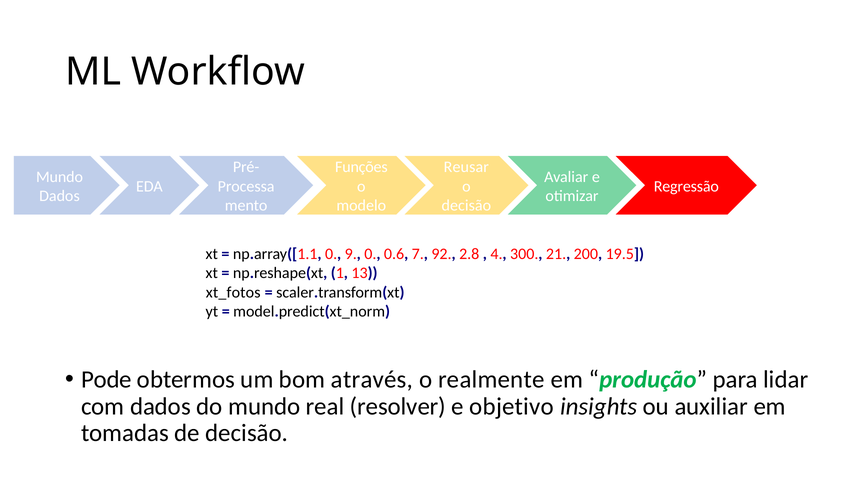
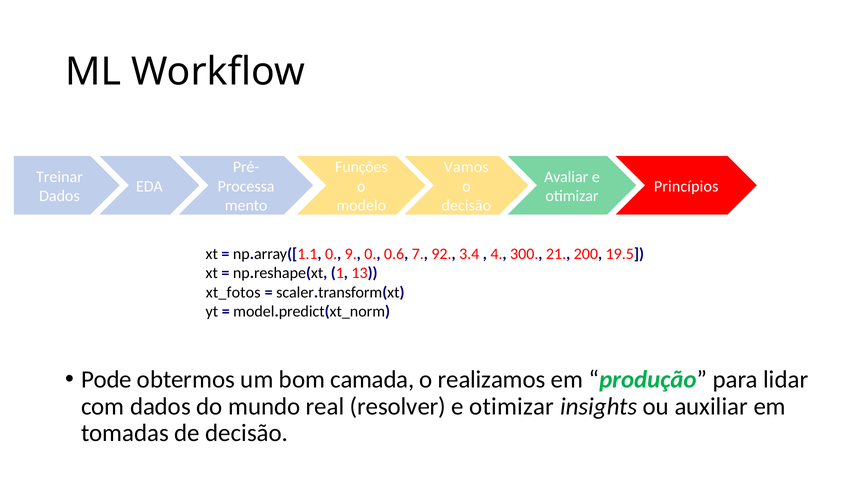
Reusar: Reusar -> Vamos
Mundo at (59, 177): Mundo -> Treinar
Regressão: Regressão -> Princípios
2.8: 2.8 -> 3.4
através: através -> camada
realmente: realmente -> realizamos
objetivo at (512, 407): objetivo -> otimizar
